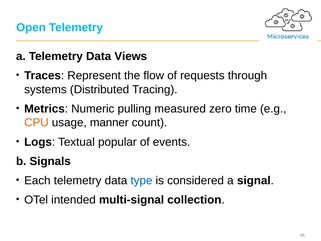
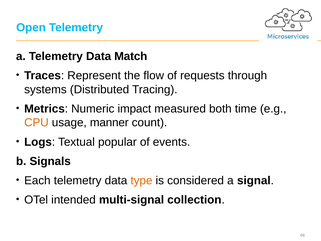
Views: Views -> Match
pulling: pulling -> impact
zero: zero -> both
type colour: blue -> orange
